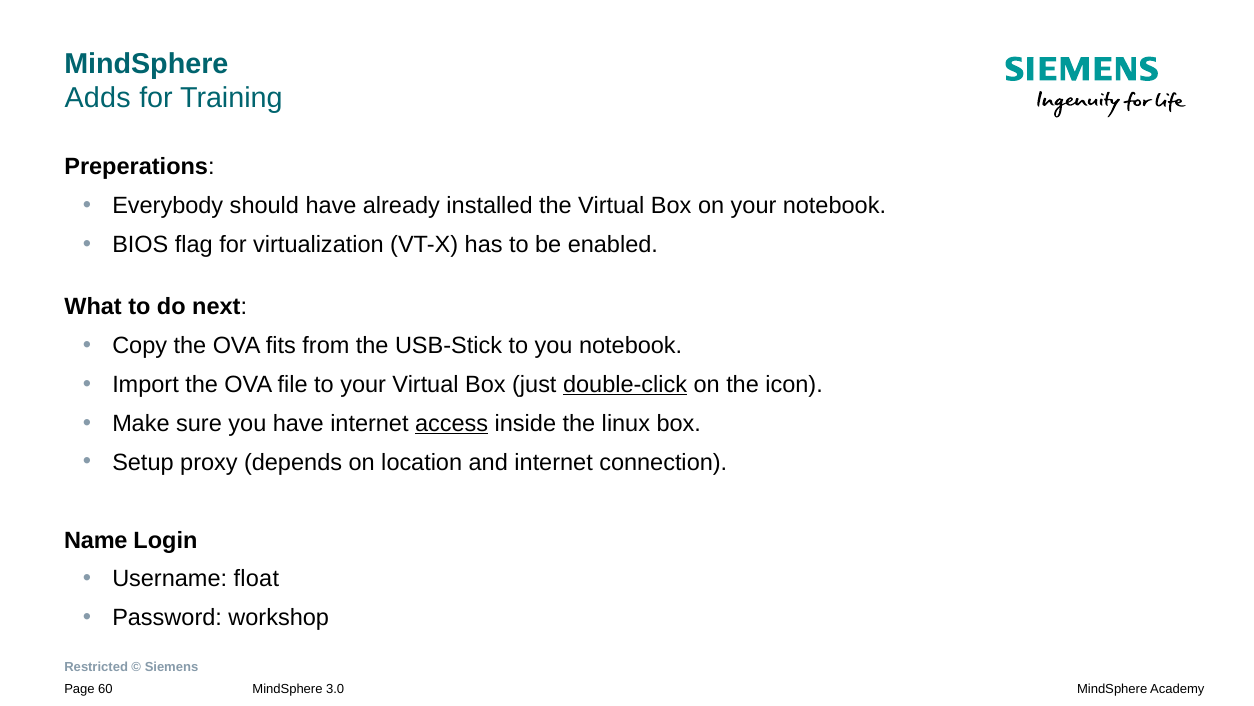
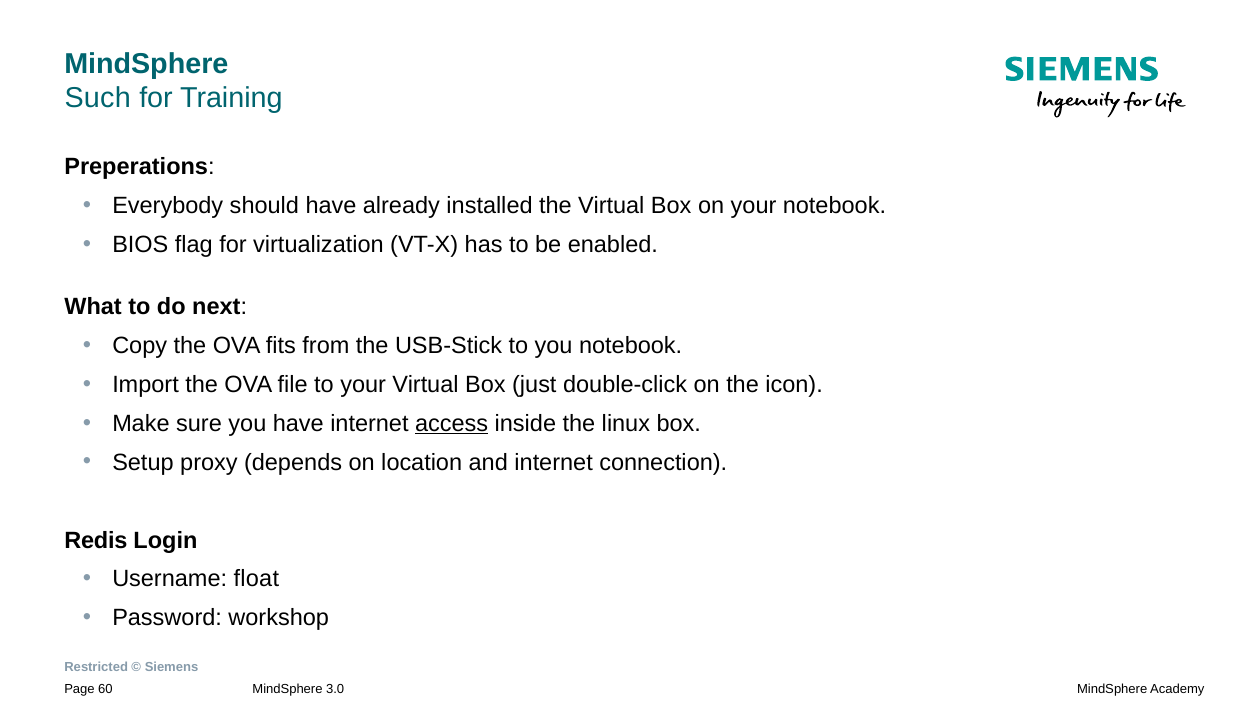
Adds: Adds -> Such
double-click underline: present -> none
Name: Name -> Redis
